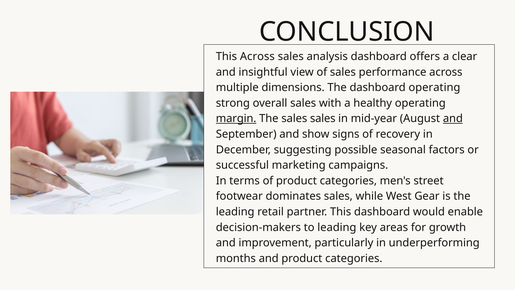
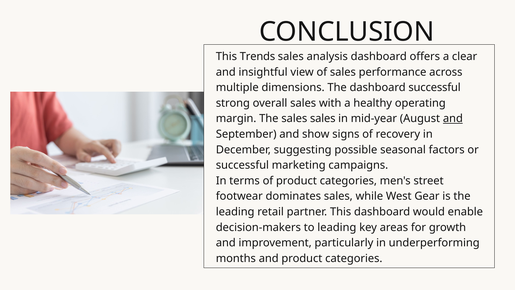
This Across: Across -> Trends
dashboard operating: operating -> successful
margin underline: present -> none
